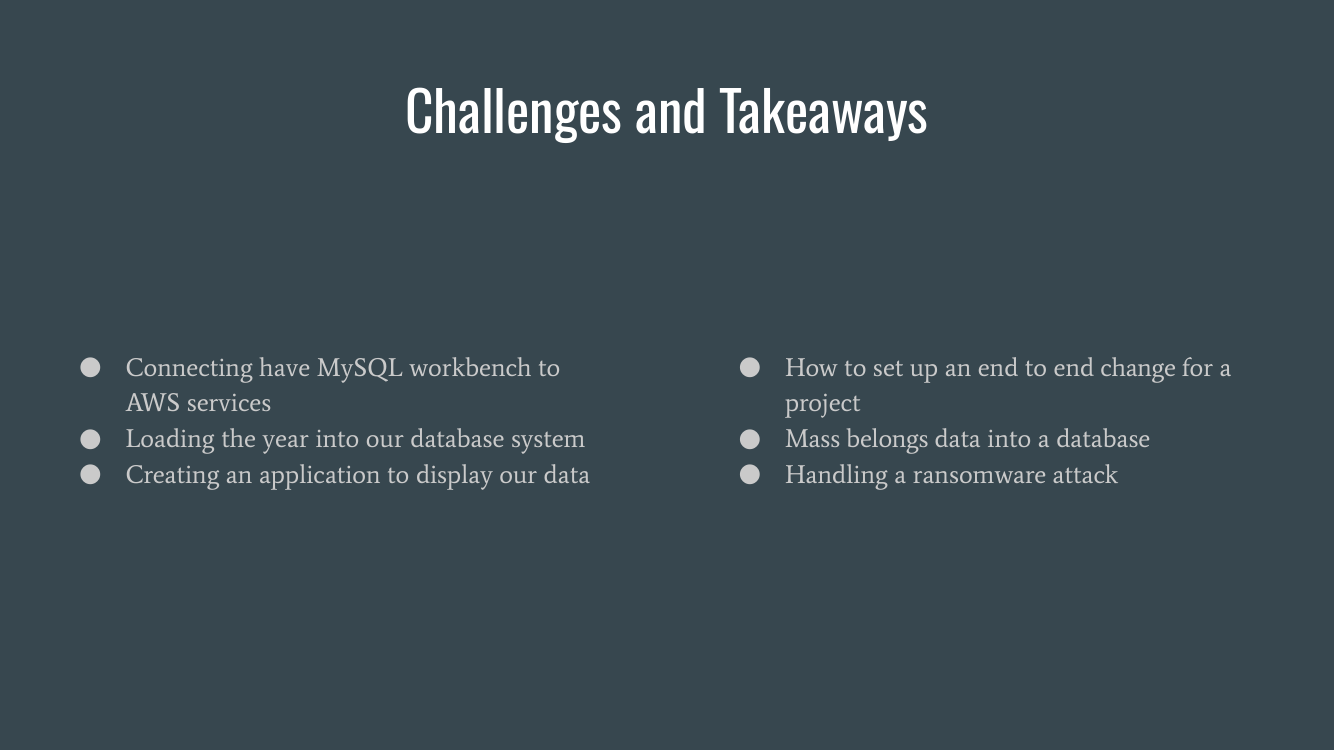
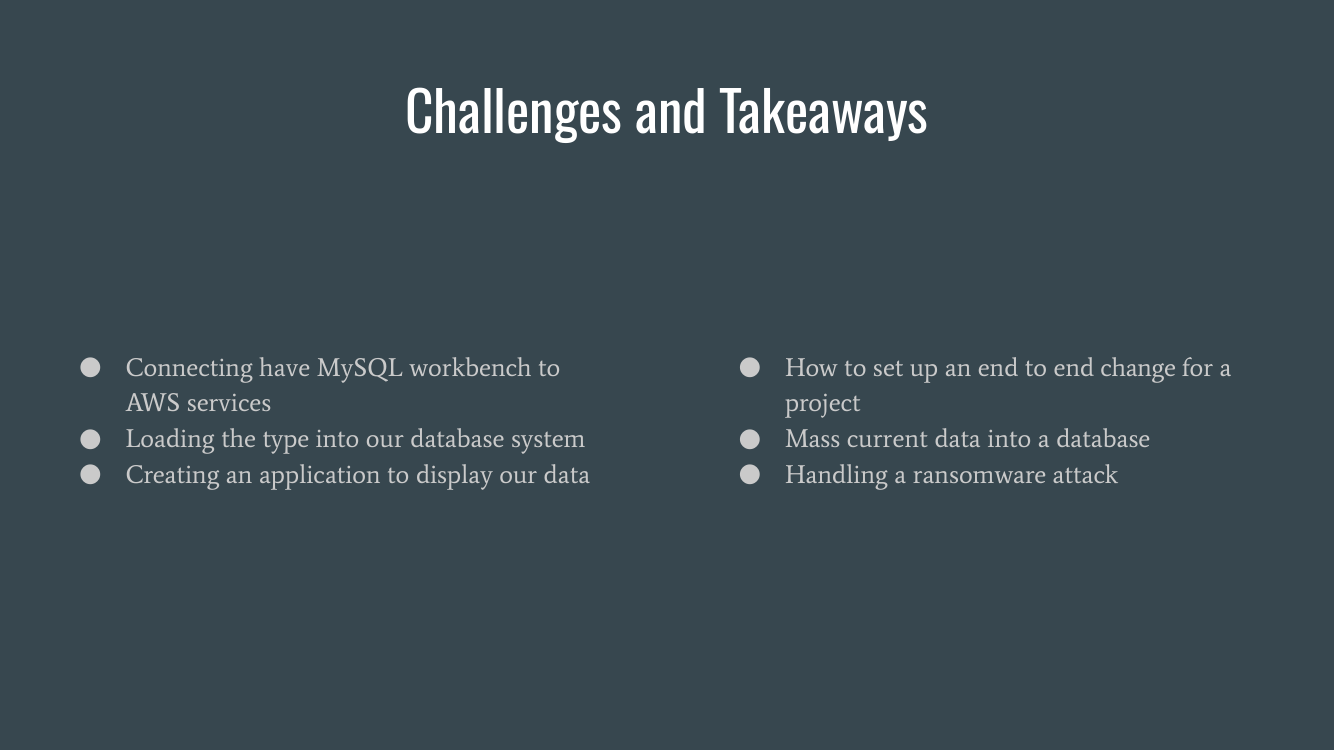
year: year -> type
belongs: belongs -> current
